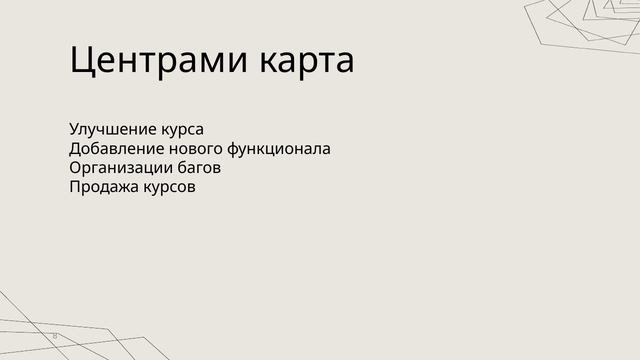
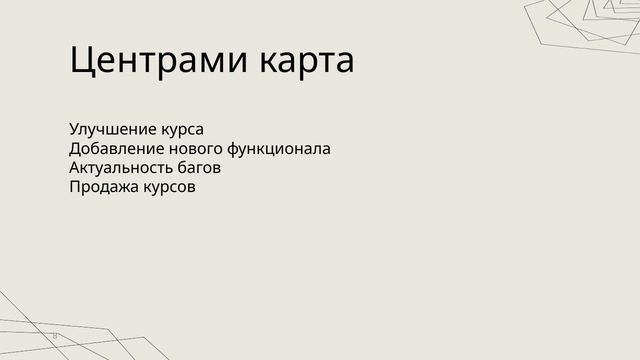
Организации: Организации -> Актуальность
